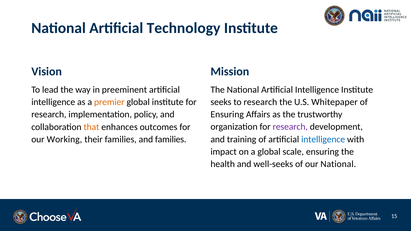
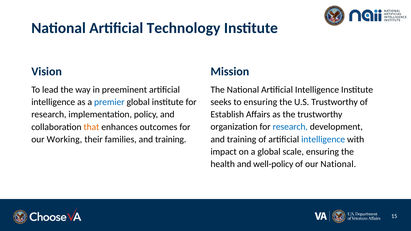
to research: research -> ensuring
U.S Whitepaper: Whitepaper -> Trustworthy
premier colour: orange -> blue
Ensuring at (227, 115): Ensuring -> Establish
research at (290, 127) colour: purple -> blue
families and families: families -> training
well-seeks: well-seeks -> well-policy
